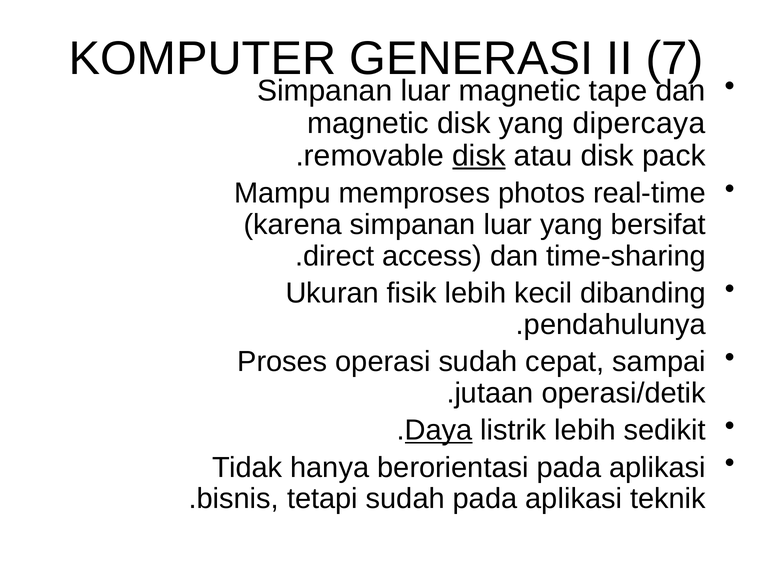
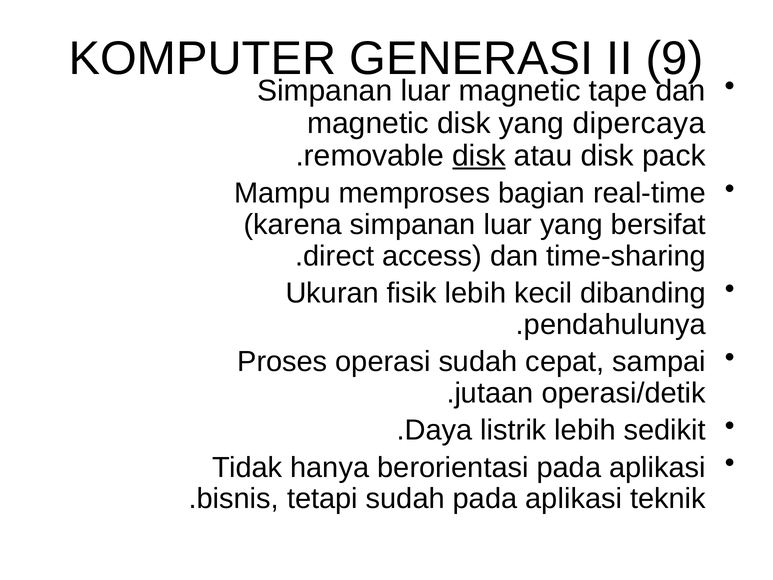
7: 7 -> 9
photos: photos -> bagian
Daya underline: present -> none
